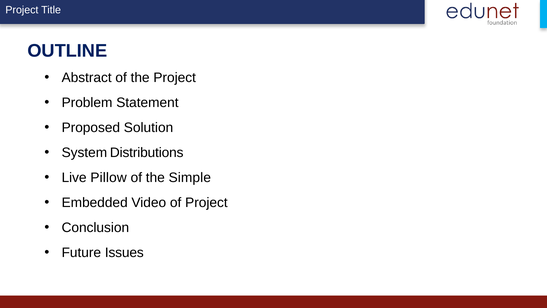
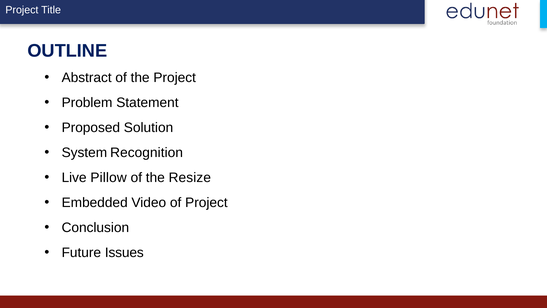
Distributions: Distributions -> Recognition
Simple: Simple -> Resize
